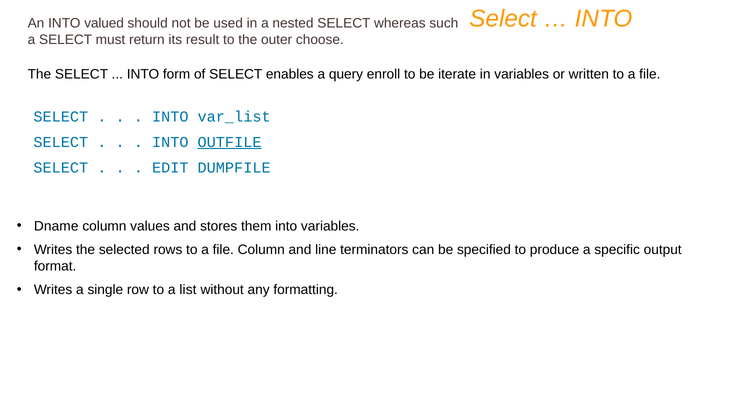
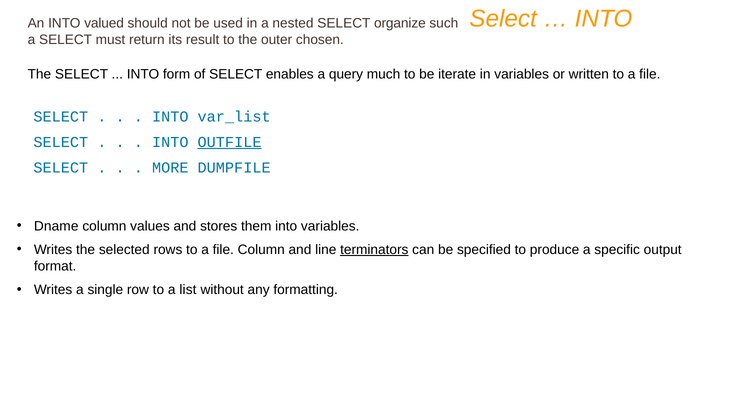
whereas: whereas -> organize
choose: choose -> chosen
enroll: enroll -> much
EDIT: EDIT -> MORE
terminators underline: none -> present
